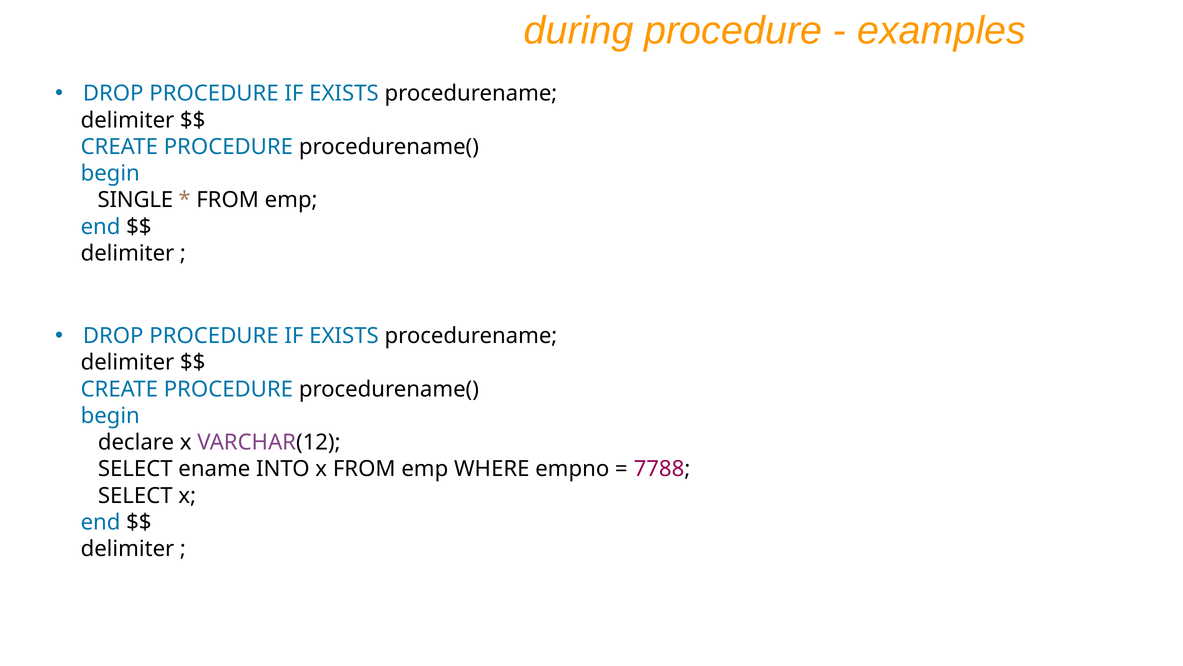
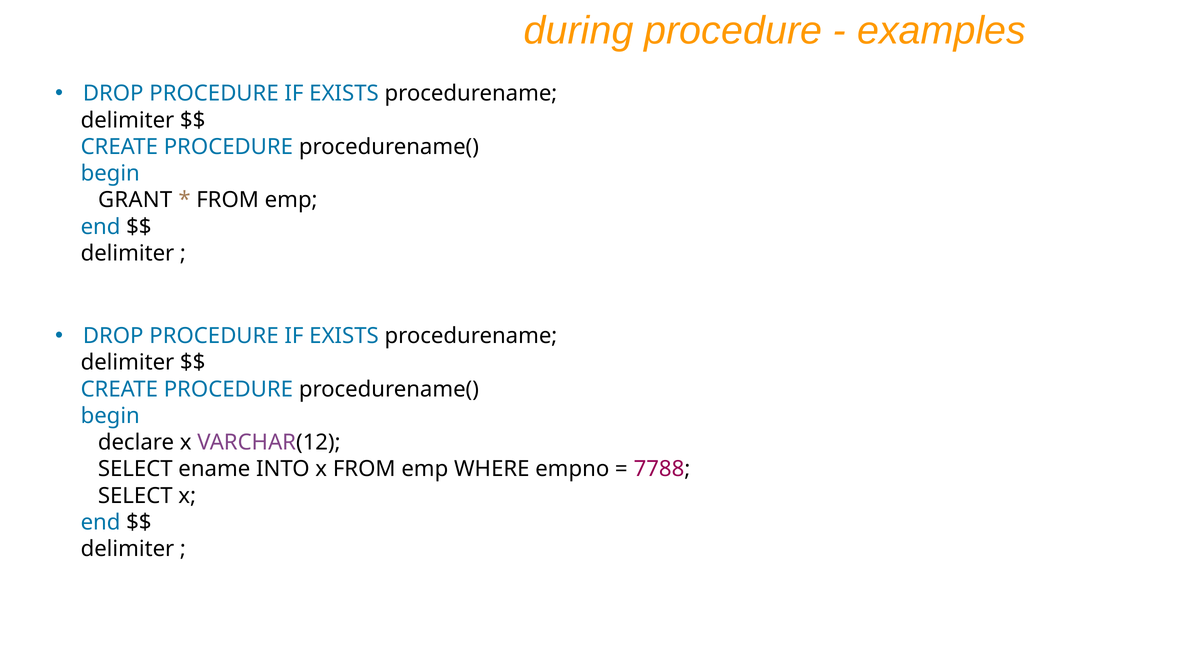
SINGLE: SINGLE -> GRANT
